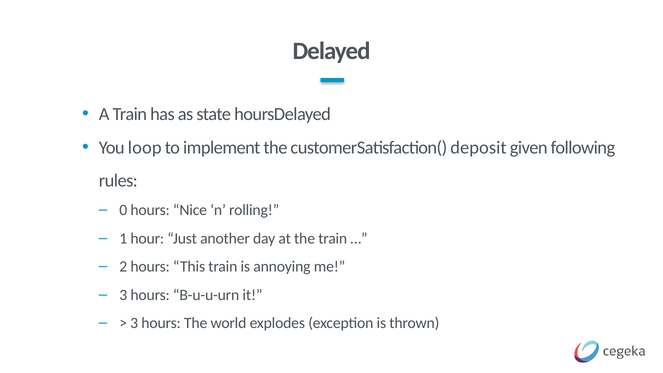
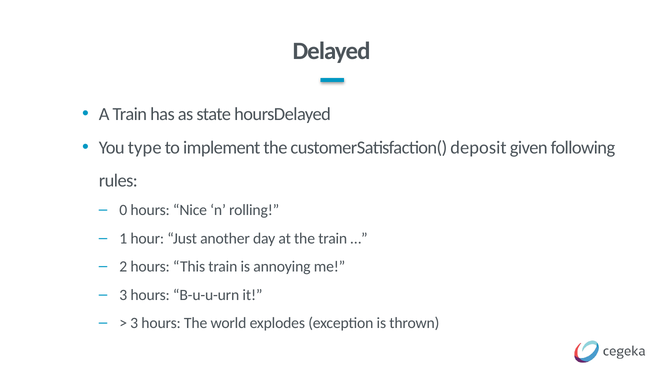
loop: loop -> type
